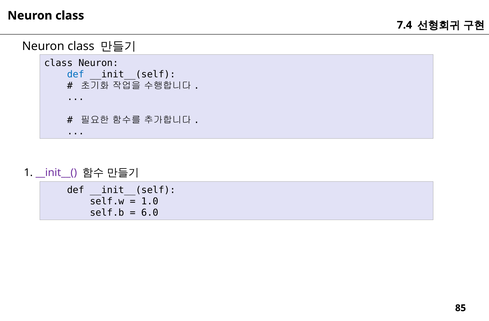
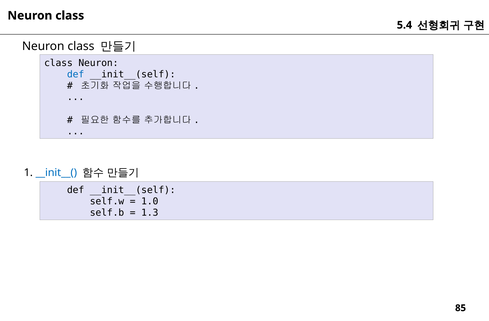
7.4: 7.4 -> 5.4
__init__( colour: purple -> blue
6.0: 6.0 -> 1.3
